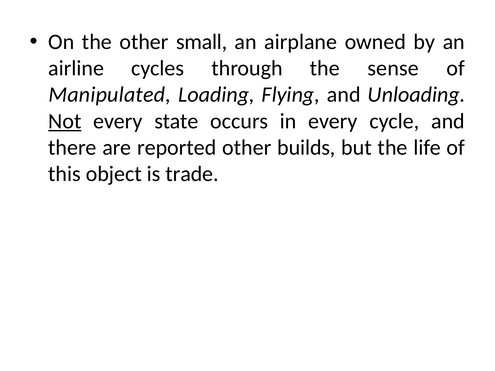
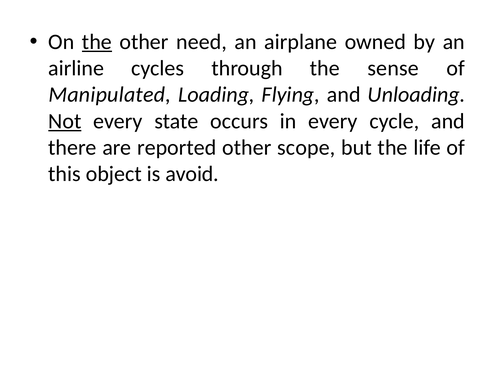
the at (97, 42) underline: none -> present
small: small -> need
builds: builds -> scope
trade: trade -> avoid
